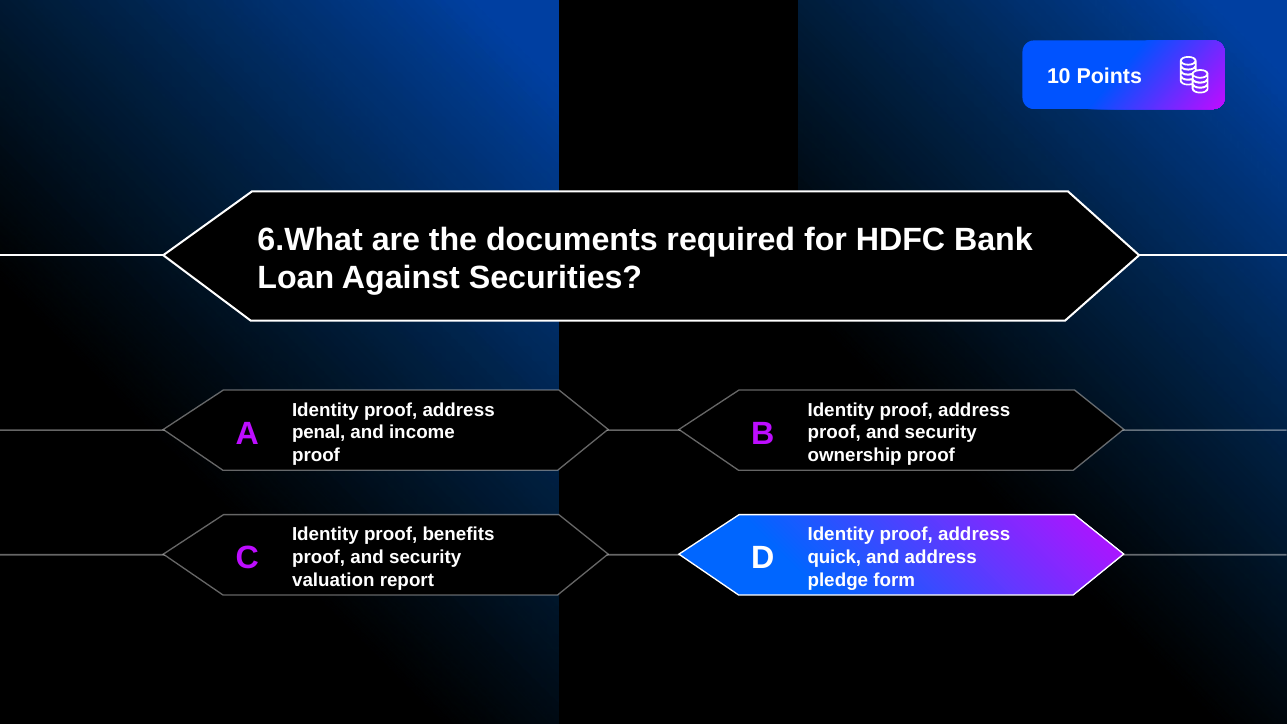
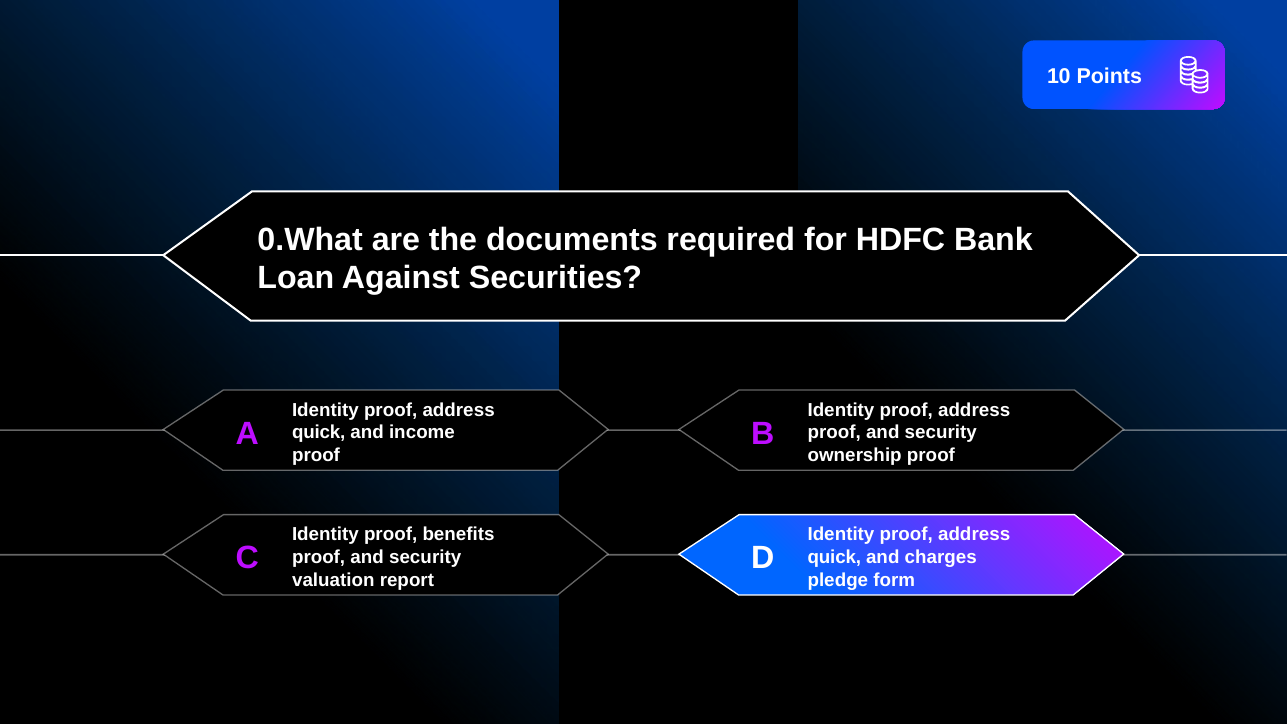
6.What: 6.What -> 0.What
penal at (319, 433): penal -> quick
and address: address -> charges
